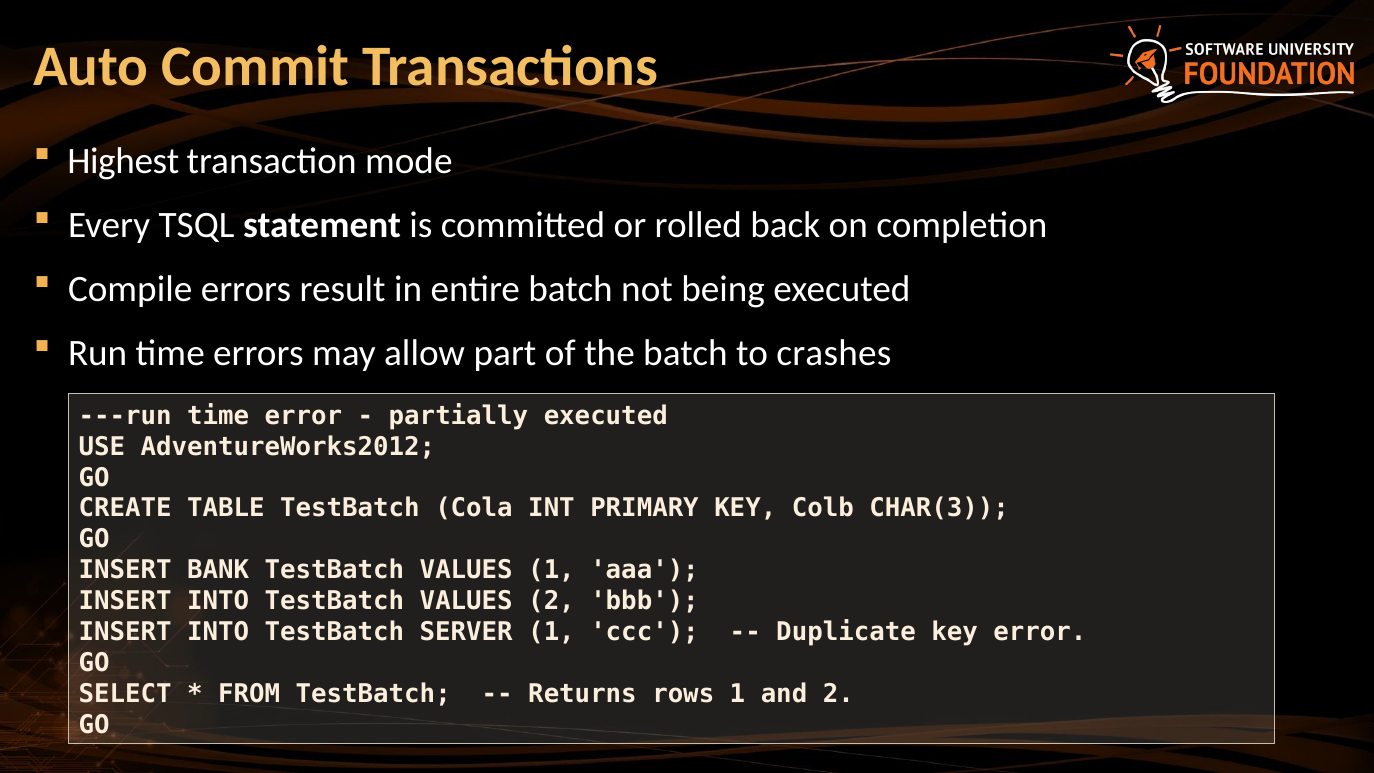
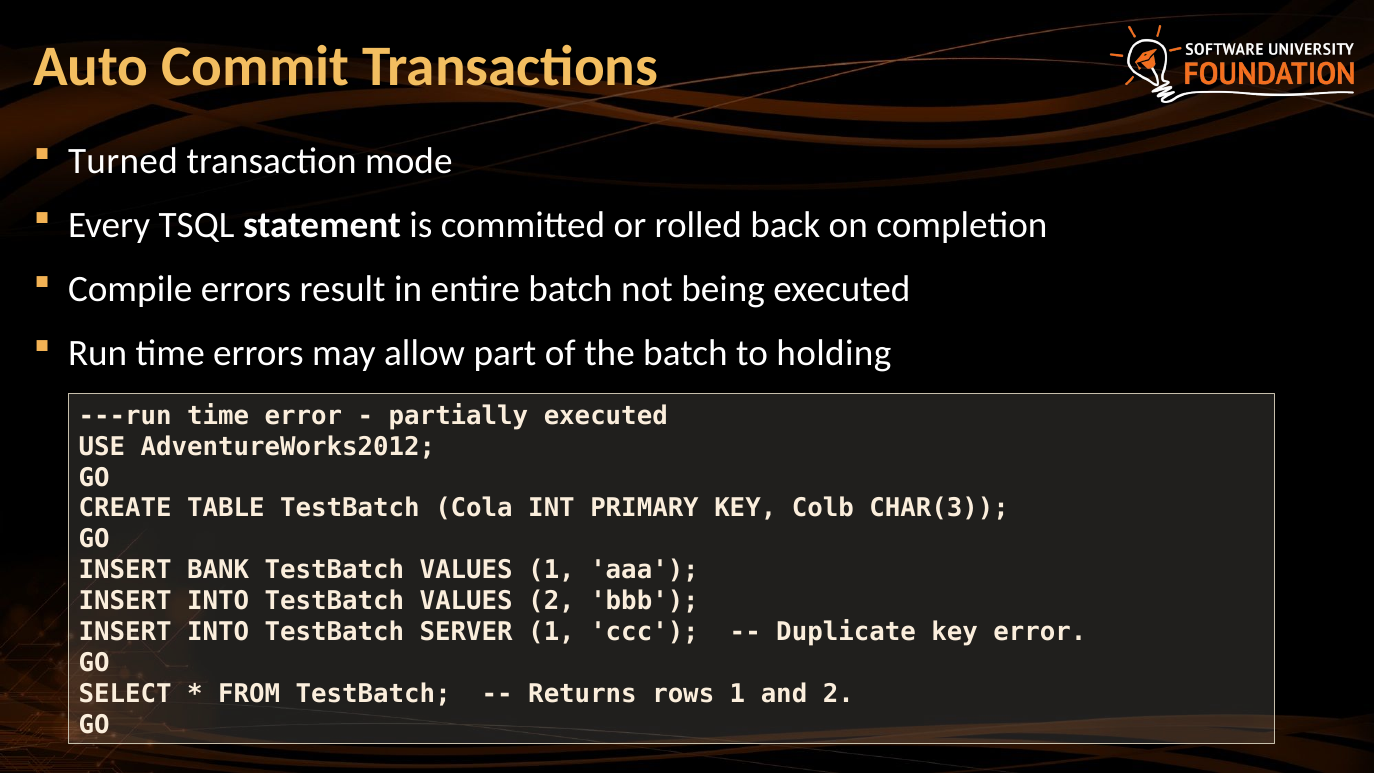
Highest: Highest -> Turned
crashes: crashes -> holding
